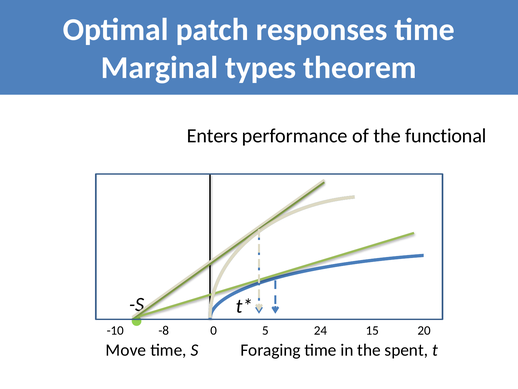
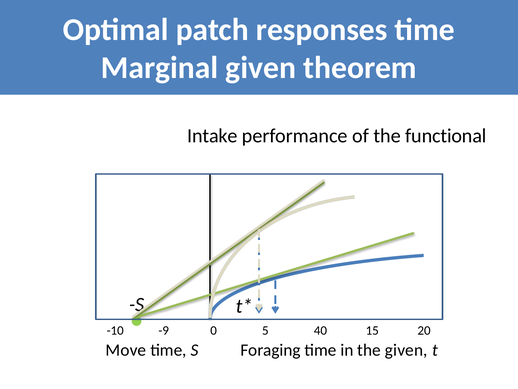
Marginal types: types -> given
Enters: Enters -> Intake
-8: -8 -> -9
24: 24 -> 40
the spent: spent -> given
